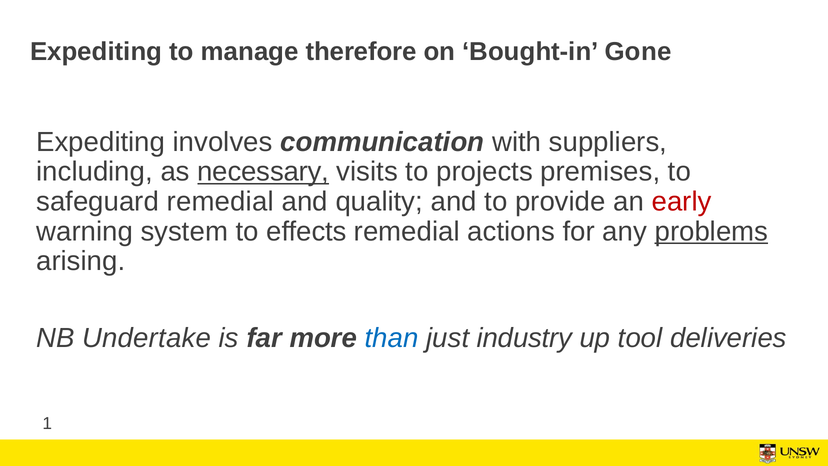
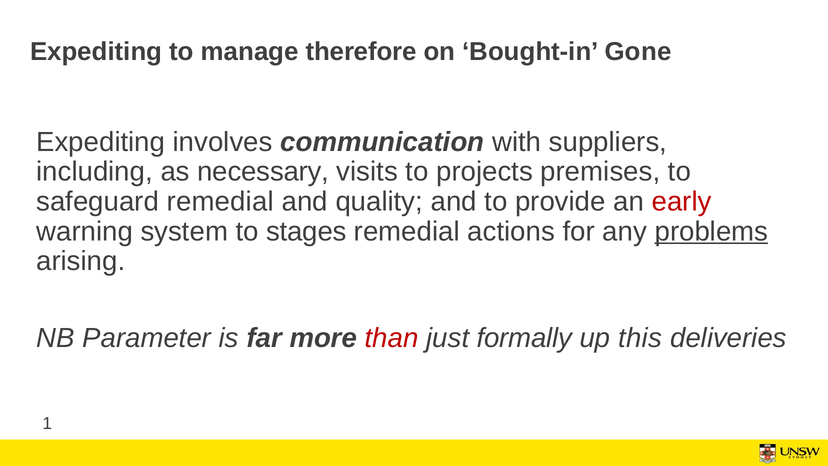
necessary underline: present -> none
effects: effects -> stages
Undertake: Undertake -> Parameter
than colour: blue -> red
industry: industry -> formally
tool: tool -> this
